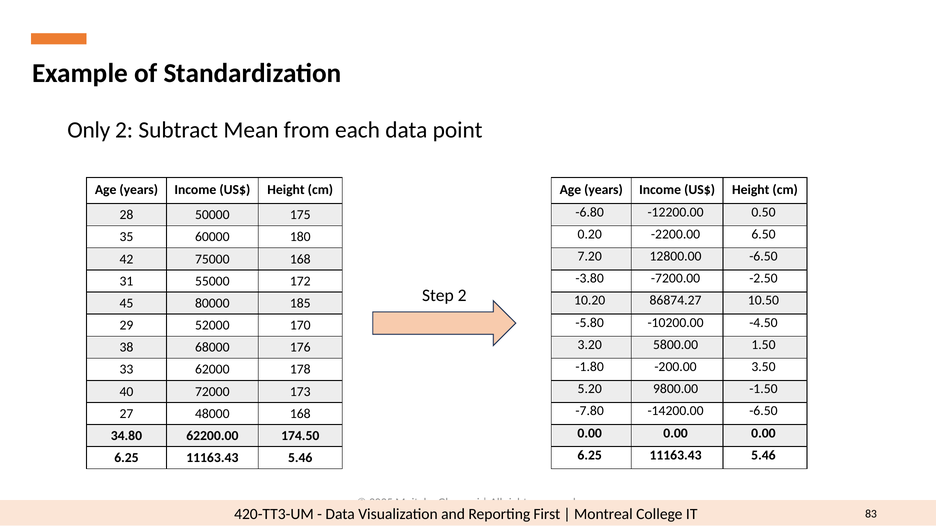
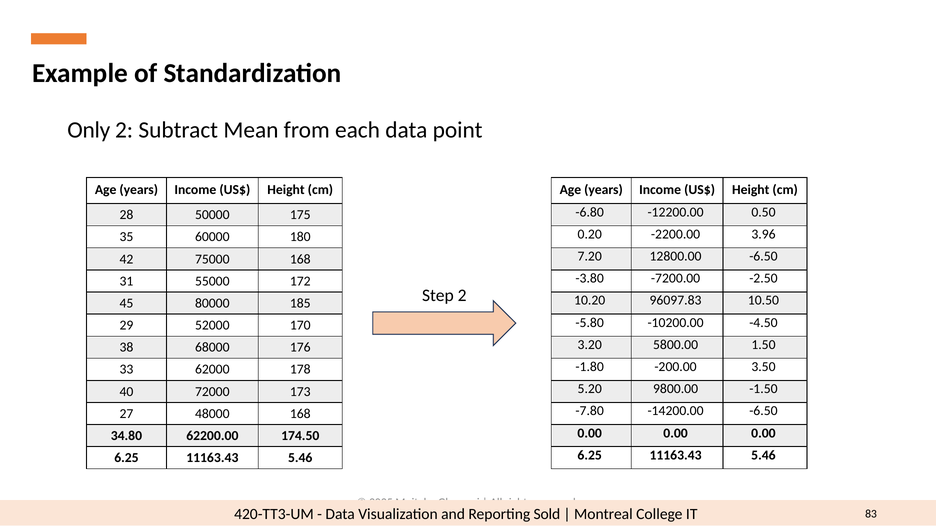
6.50: 6.50 -> 3.96
86874.27: 86874.27 -> 96097.83
First: First -> Sold
